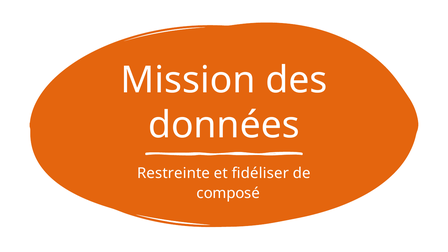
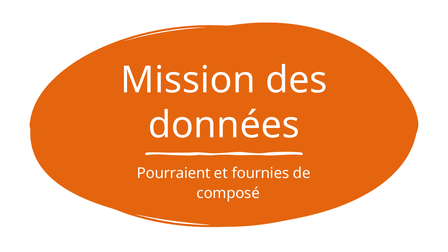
Restreinte: Restreinte -> Pourraient
fidéliser: fidéliser -> fournies
